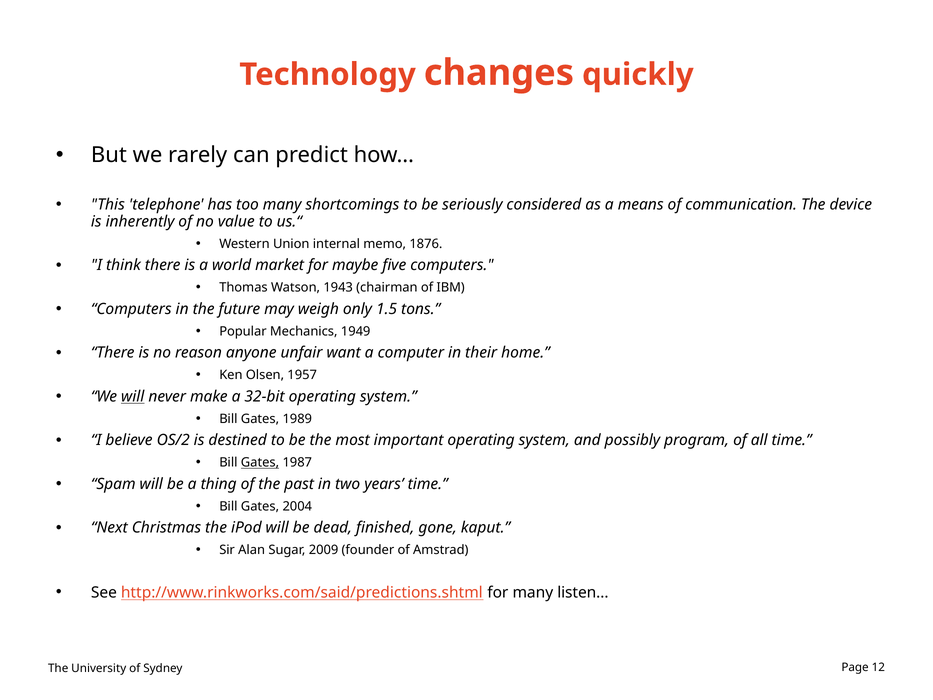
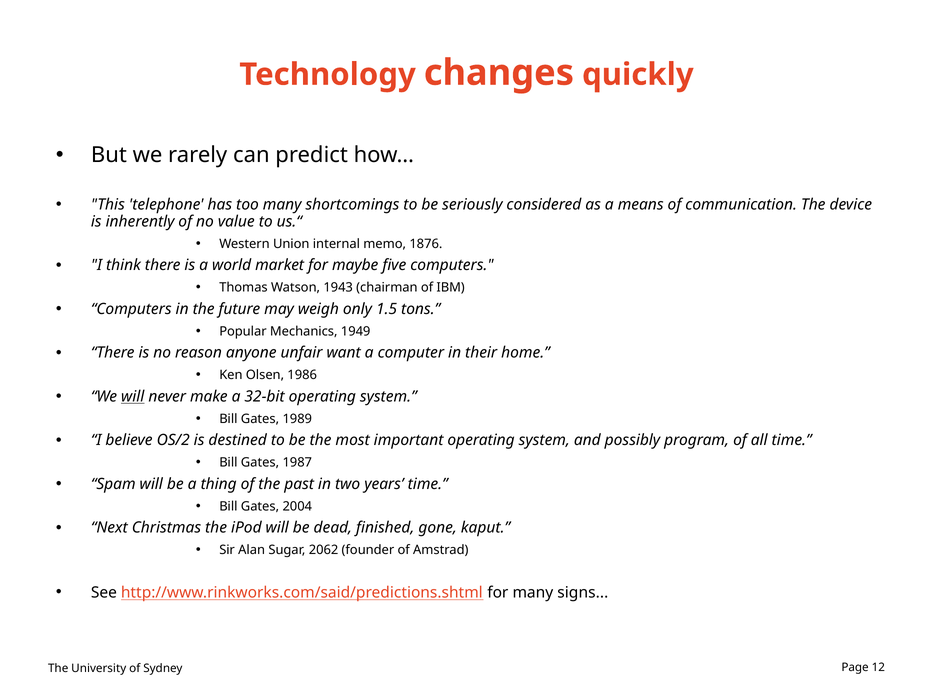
1957: 1957 -> 1986
Gates at (260, 463) underline: present -> none
2009: 2009 -> 2062
listen: listen -> signs
